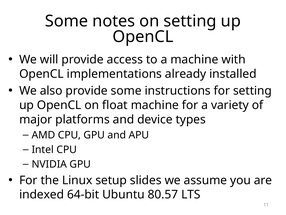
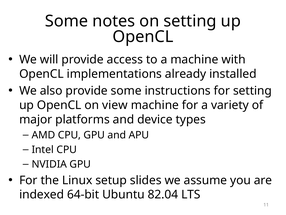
float: float -> view
80.57: 80.57 -> 82.04
